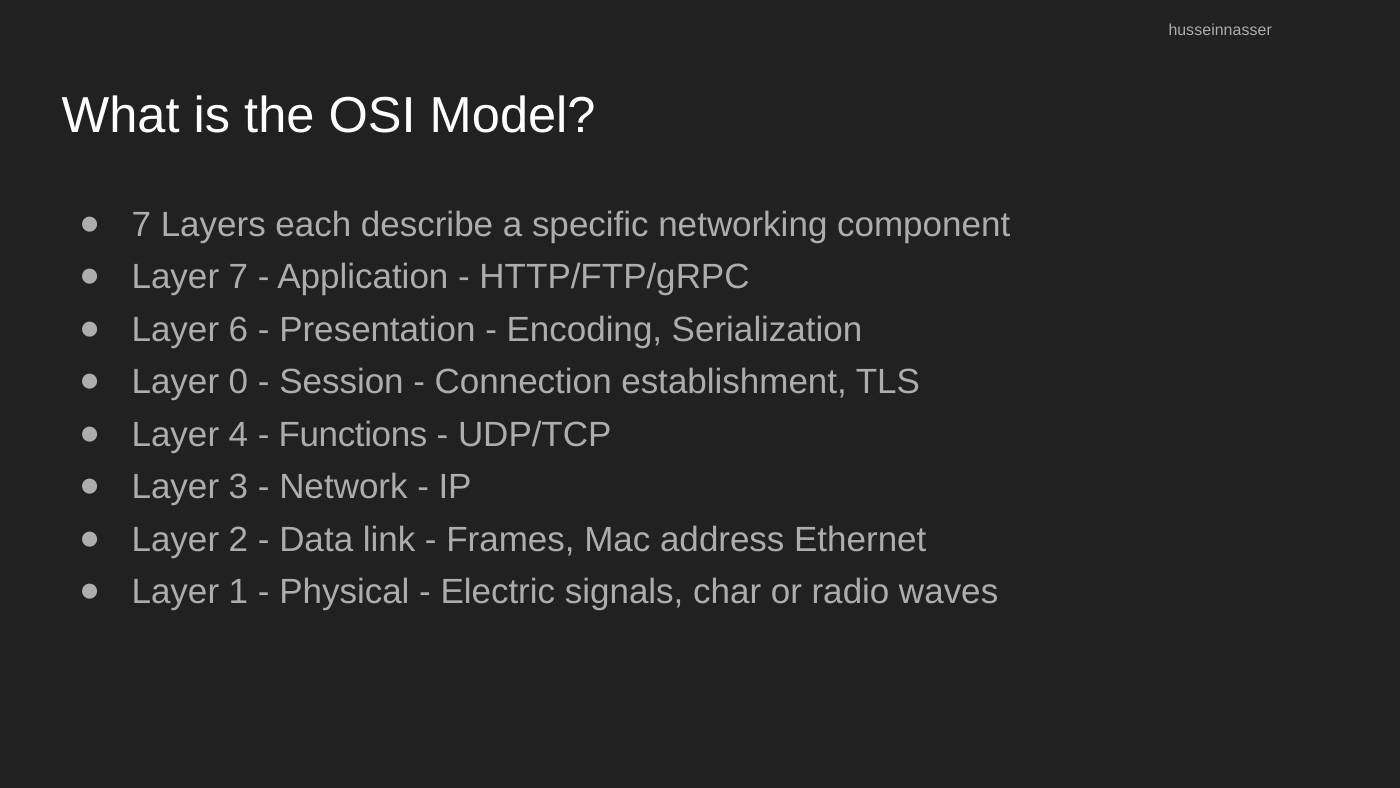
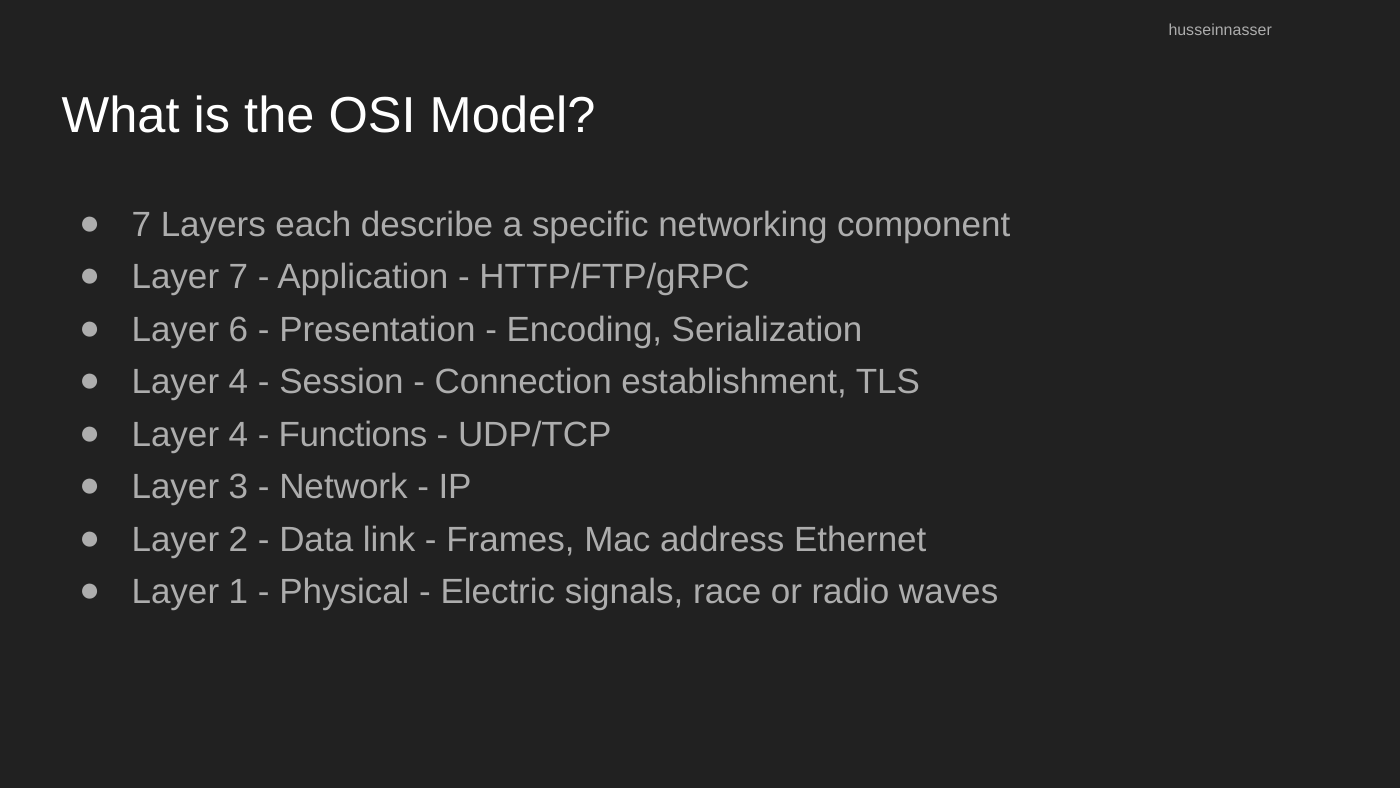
0 at (238, 382): 0 -> 4
char: char -> race
